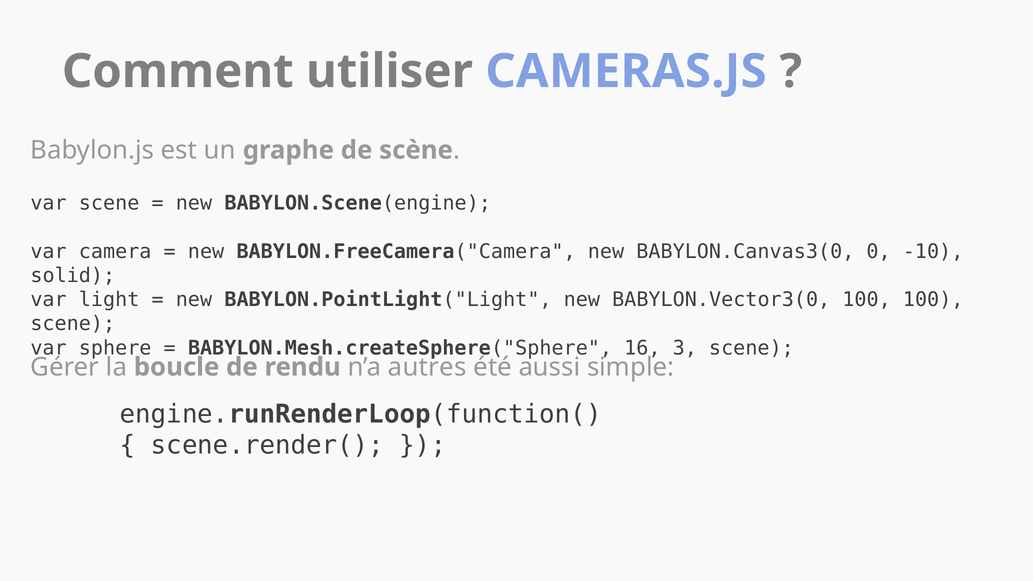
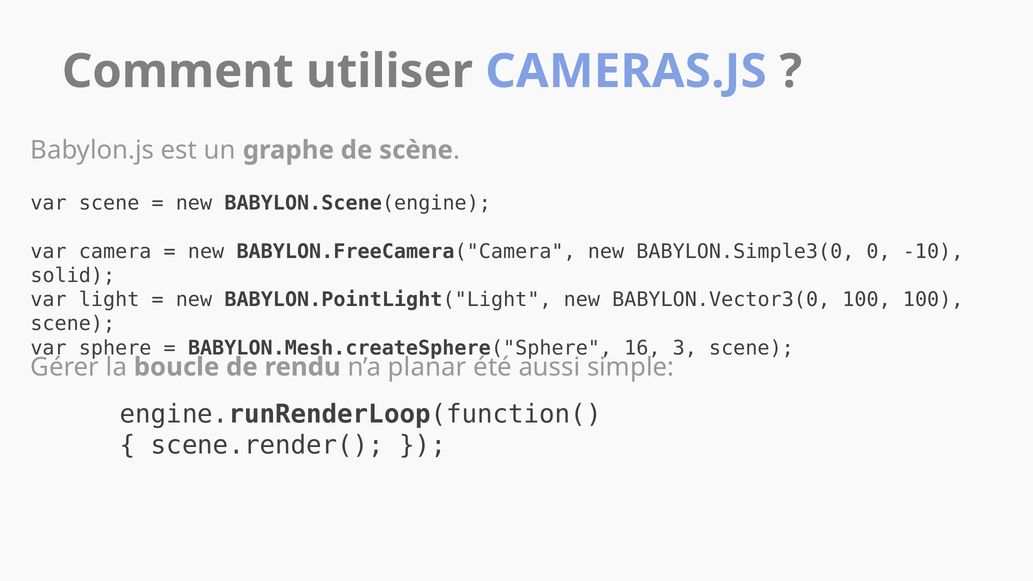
BABYLON.Canvas3(0: BABYLON.Canvas3(0 -> BABYLON.Simple3(0
autres: autres -> planar
